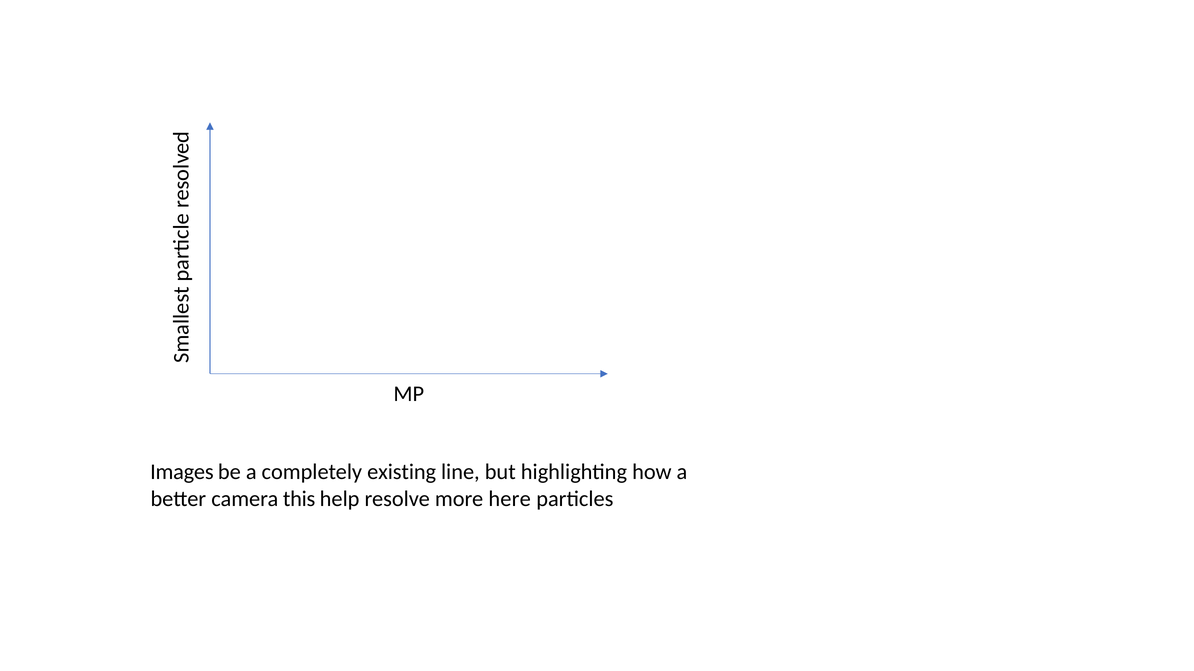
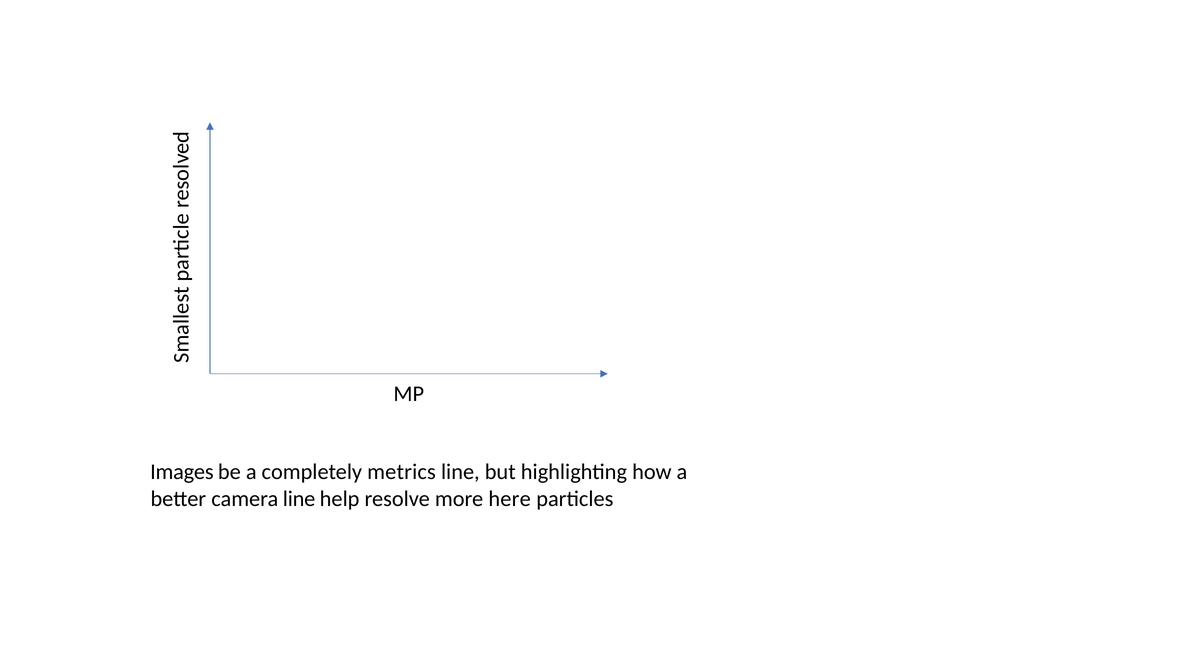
existing: existing -> metrics
camera this: this -> line
